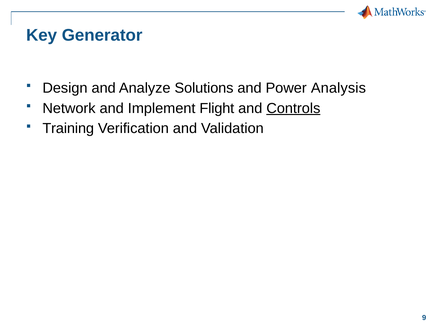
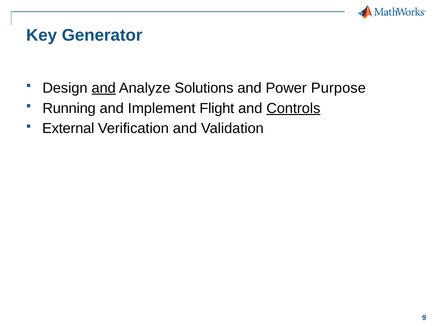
and at (104, 88) underline: none -> present
Analysis: Analysis -> Purpose
Network: Network -> Running
Training: Training -> External
